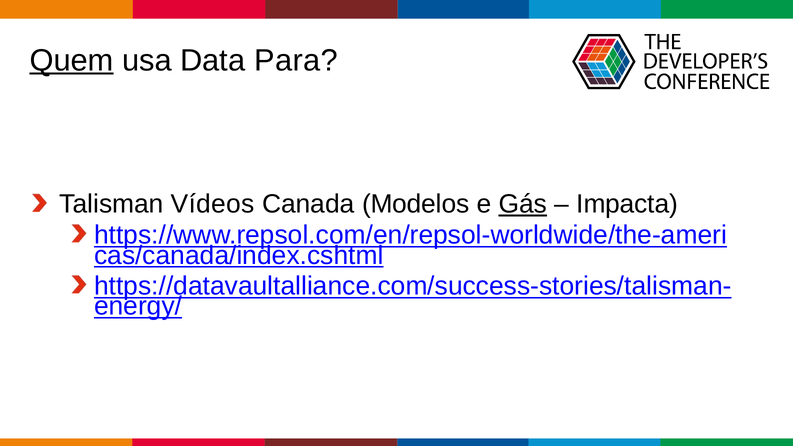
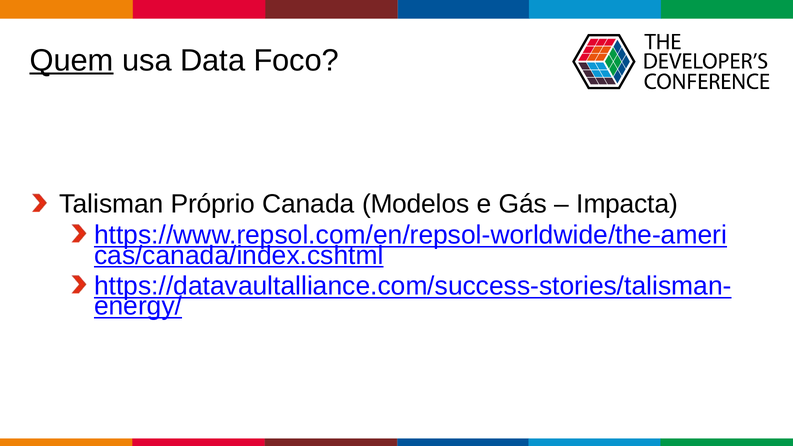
Para: Para -> Foco
Vídeos: Vídeos -> Próprio
Gás underline: present -> none
